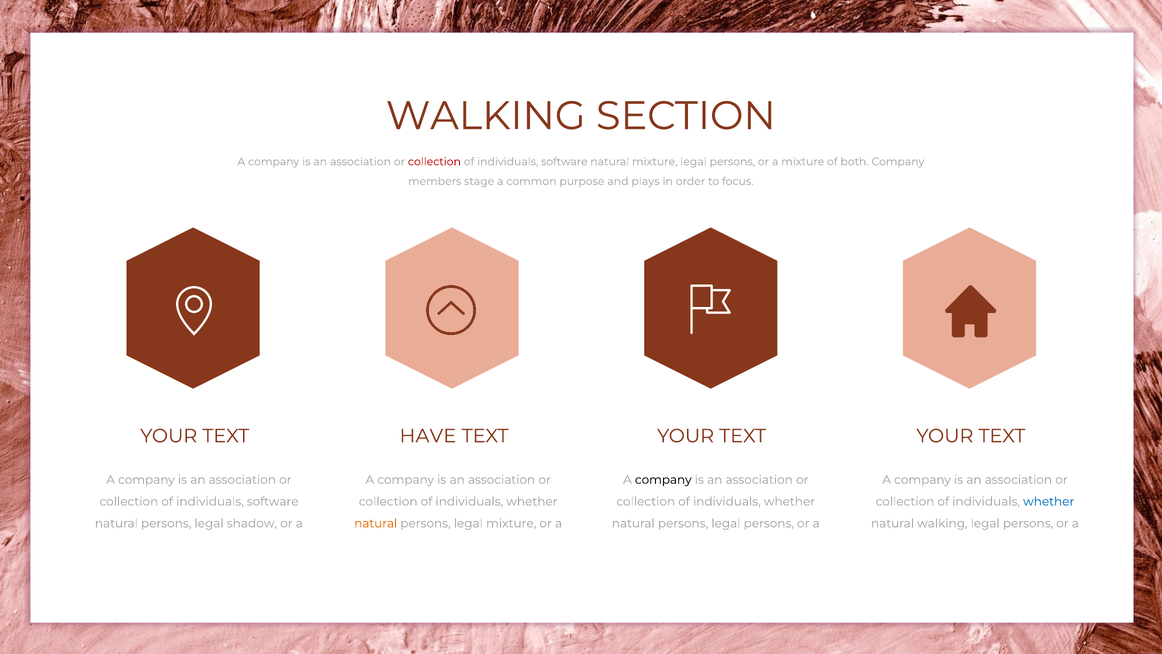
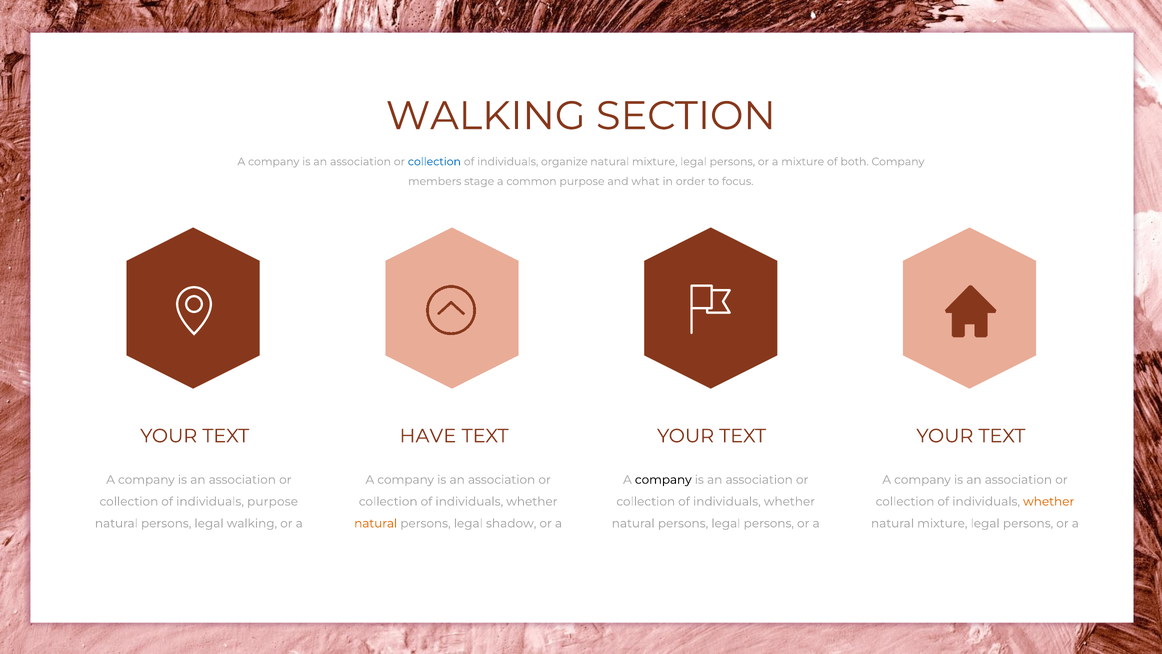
collection at (434, 162) colour: red -> blue
software at (564, 162): software -> organize
plays: plays -> what
software at (273, 501): software -> purpose
whether at (1049, 501) colour: blue -> orange
legal shadow: shadow -> walking
legal mixture: mixture -> shadow
walking at (942, 523): walking -> mixture
